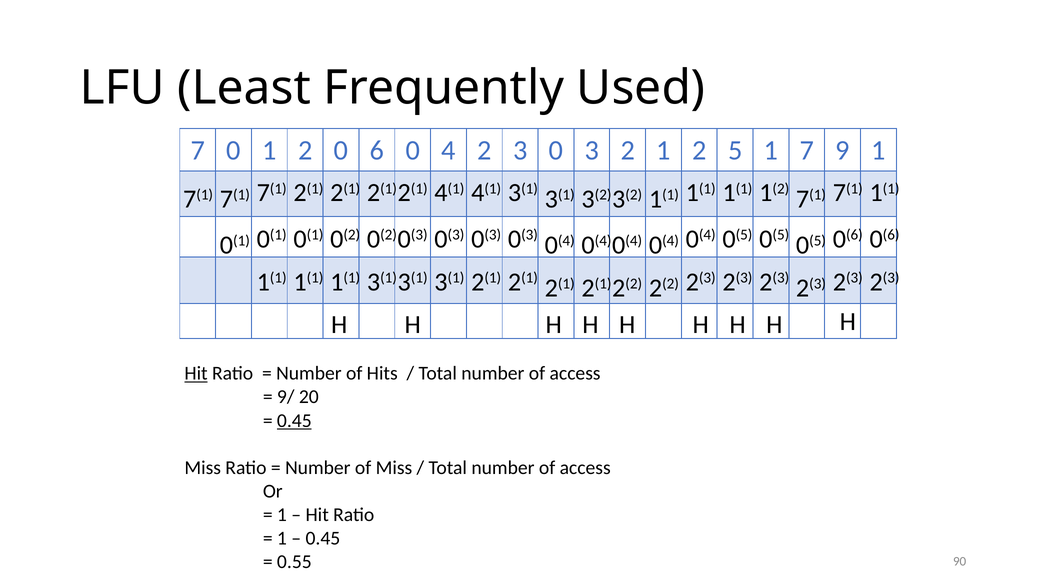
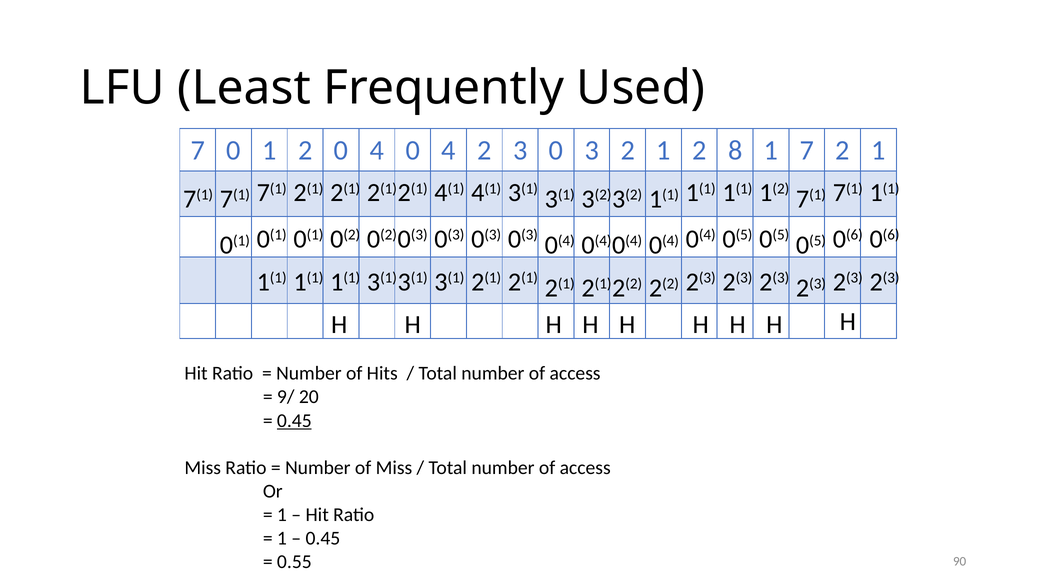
2 0 6: 6 -> 4
5: 5 -> 8
7 9: 9 -> 2
Hit at (196, 374) underline: present -> none
